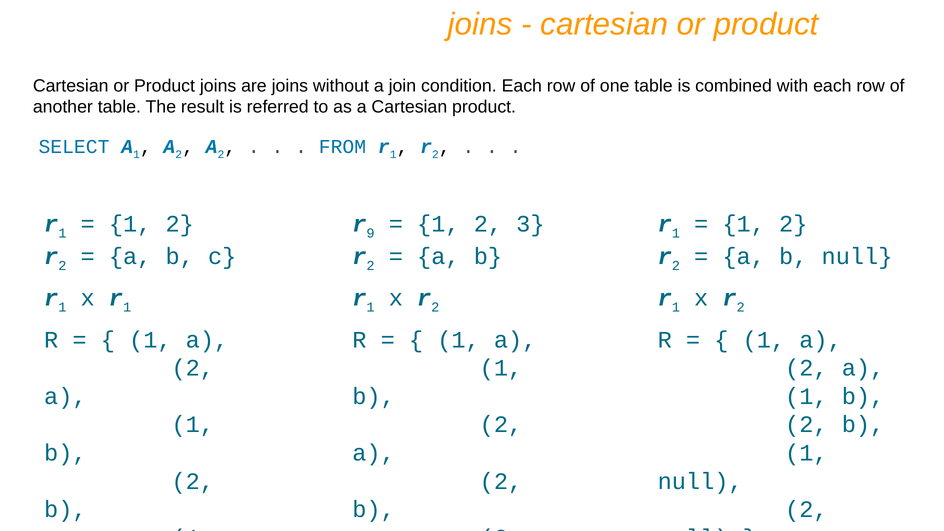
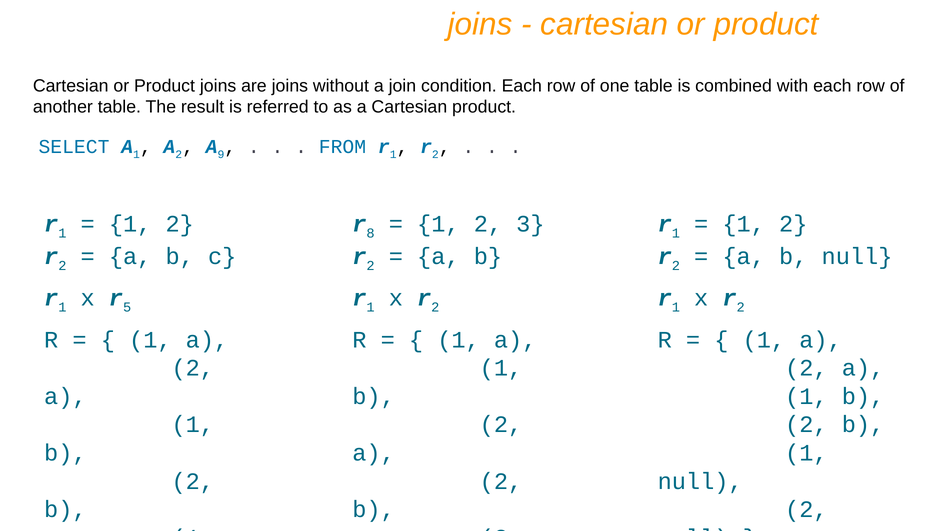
2 at (221, 155): 2 -> 9
9: 9 -> 8
x r 1: 1 -> 5
